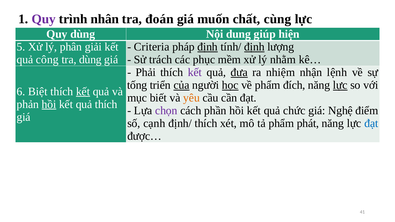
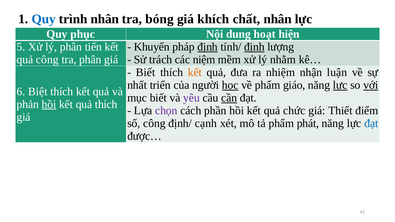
Quy at (44, 19) colour: purple -> blue
đoán: đoán -> bóng
muốn: muốn -> khích
chất cùng: cùng -> nhân
Quy dùng: dùng -> phục
giúp: giúp -> hoạt
giải: giải -> tiến
Criteria: Criteria -> Khuyến
tra dùng: dùng -> phân
phục: phục -> niệm
Phải at (146, 72): Phải -> Biết
kết at (195, 72) colour: purple -> orange
đưa underline: present -> none
lệnh: lệnh -> luận
tống: tống -> nhất
của underline: present -> none
đích: đích -> giáo
với underline: none -> present
kết at (83, 92) underline: present -> none
yêu colour: orange -> purple
cần underline: none -> present
Nghệ: Nghệ -> Thiết
số cạnh: cạnh -> công
định/ thích: thích -> cạnh
